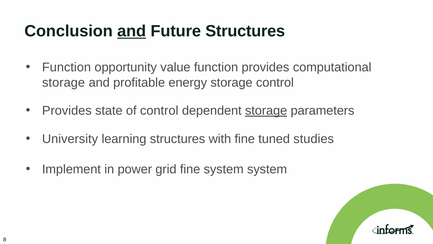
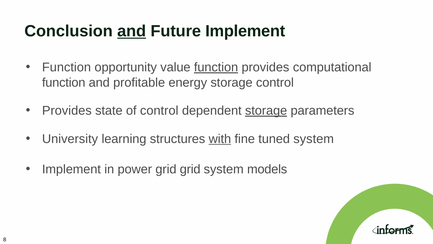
Future Structures: Structures -> Implement
function at (216, 67) underline: none -> present
storage at (64, 82): storage -> function
with underline: none -> present
tuned studies: studies -> system
grid fine: fine -> grid
system system: system -> models
